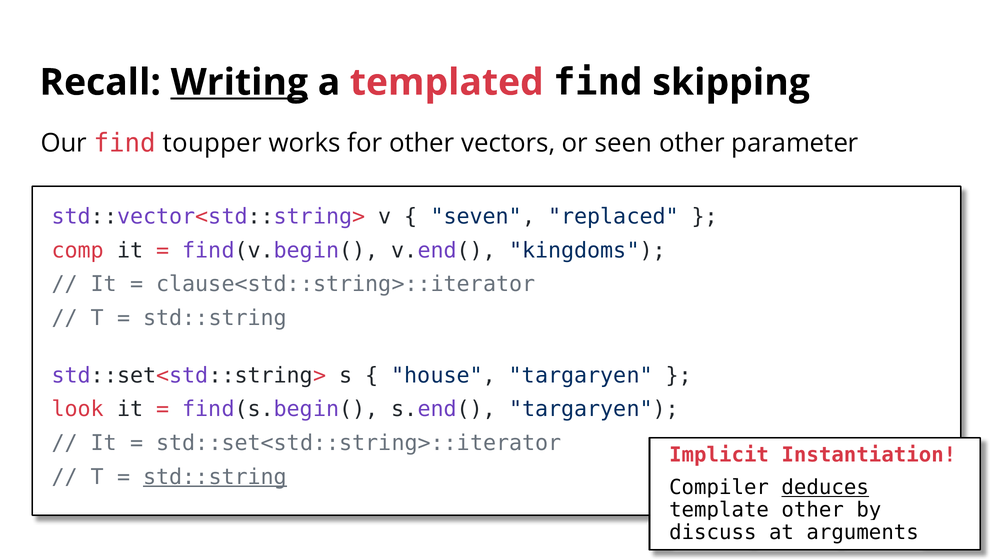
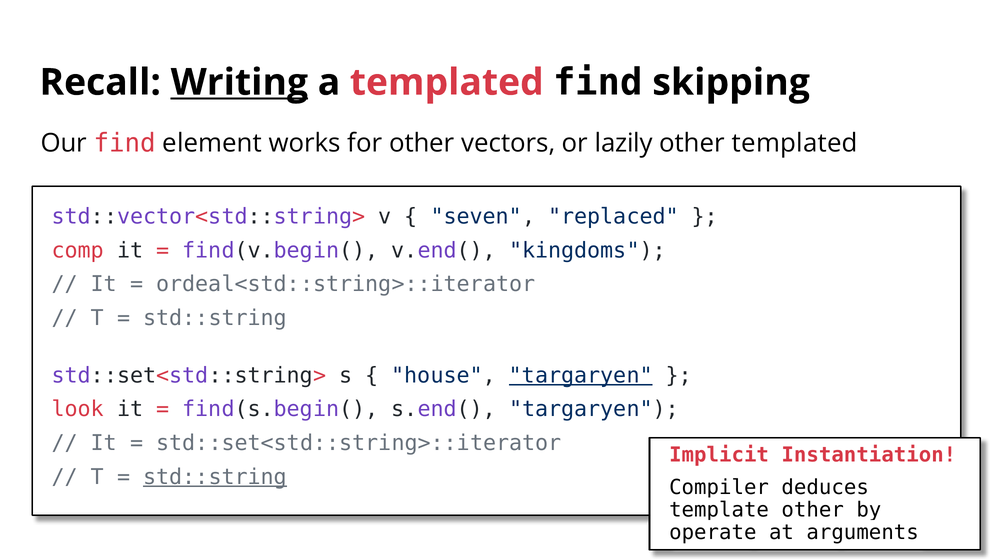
toupper: toupper -> element
seen: seen -> lazily
other parameter: parameter -> templated
clause<std::string>::iterator: clause<std::string>::iterator -> ordeal<std::string>::iterator
targaryen at (581, 375) underline: none -> present
deduces underline: present -> none
discuss: discuss -> operate
